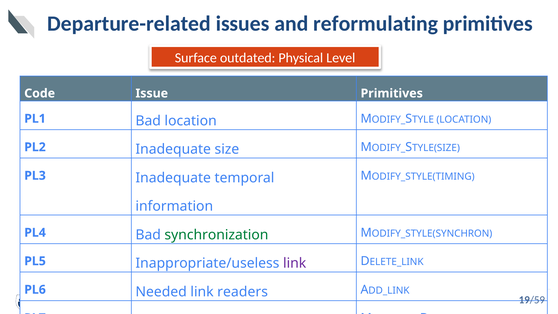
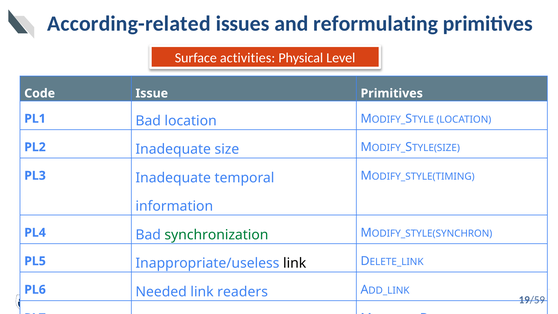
Departure-related: Departure-related -> According-related
outdated: outdated -> activities
link at (295, 263) colour: purple -> black
